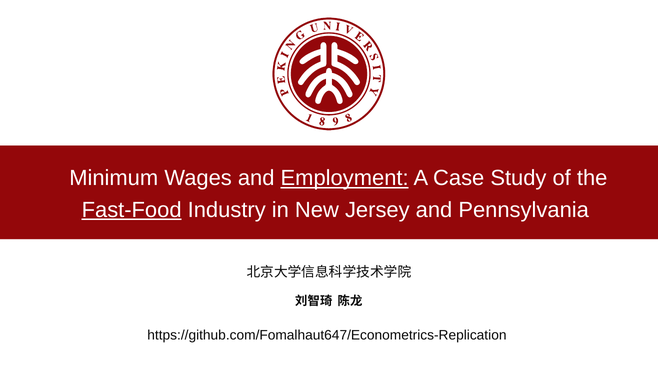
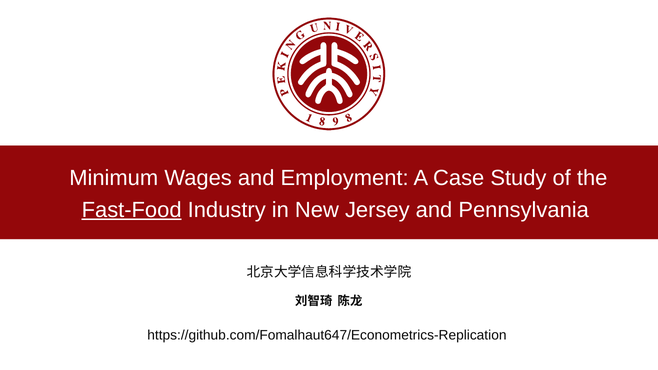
Employment underline: present -> none
